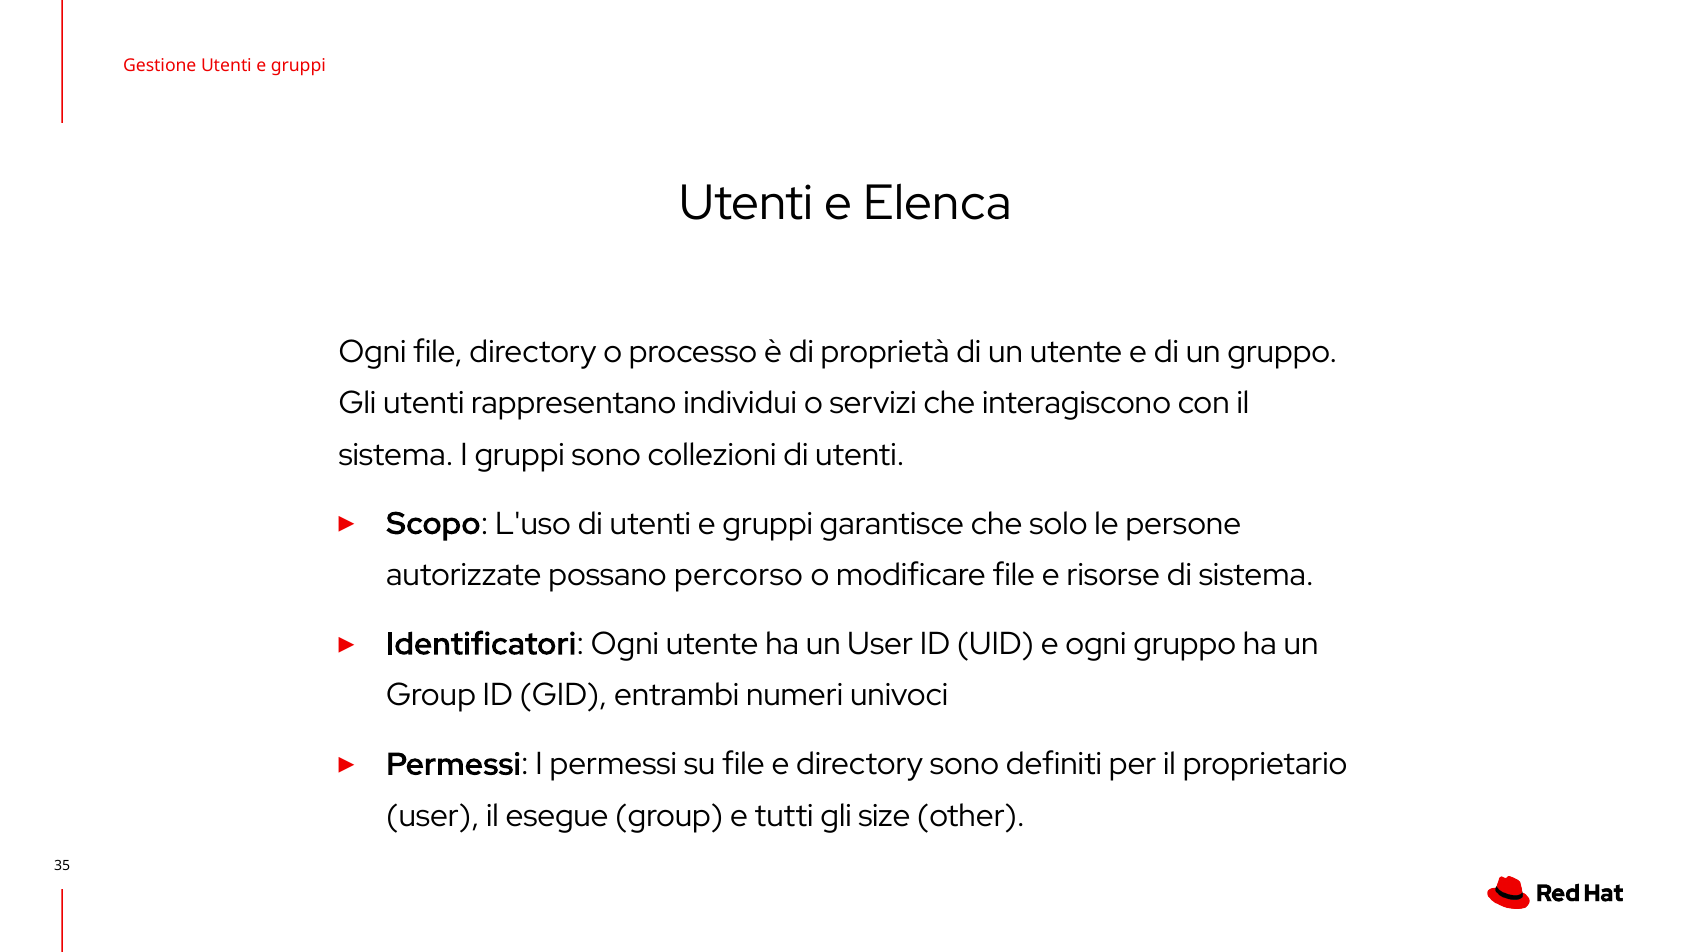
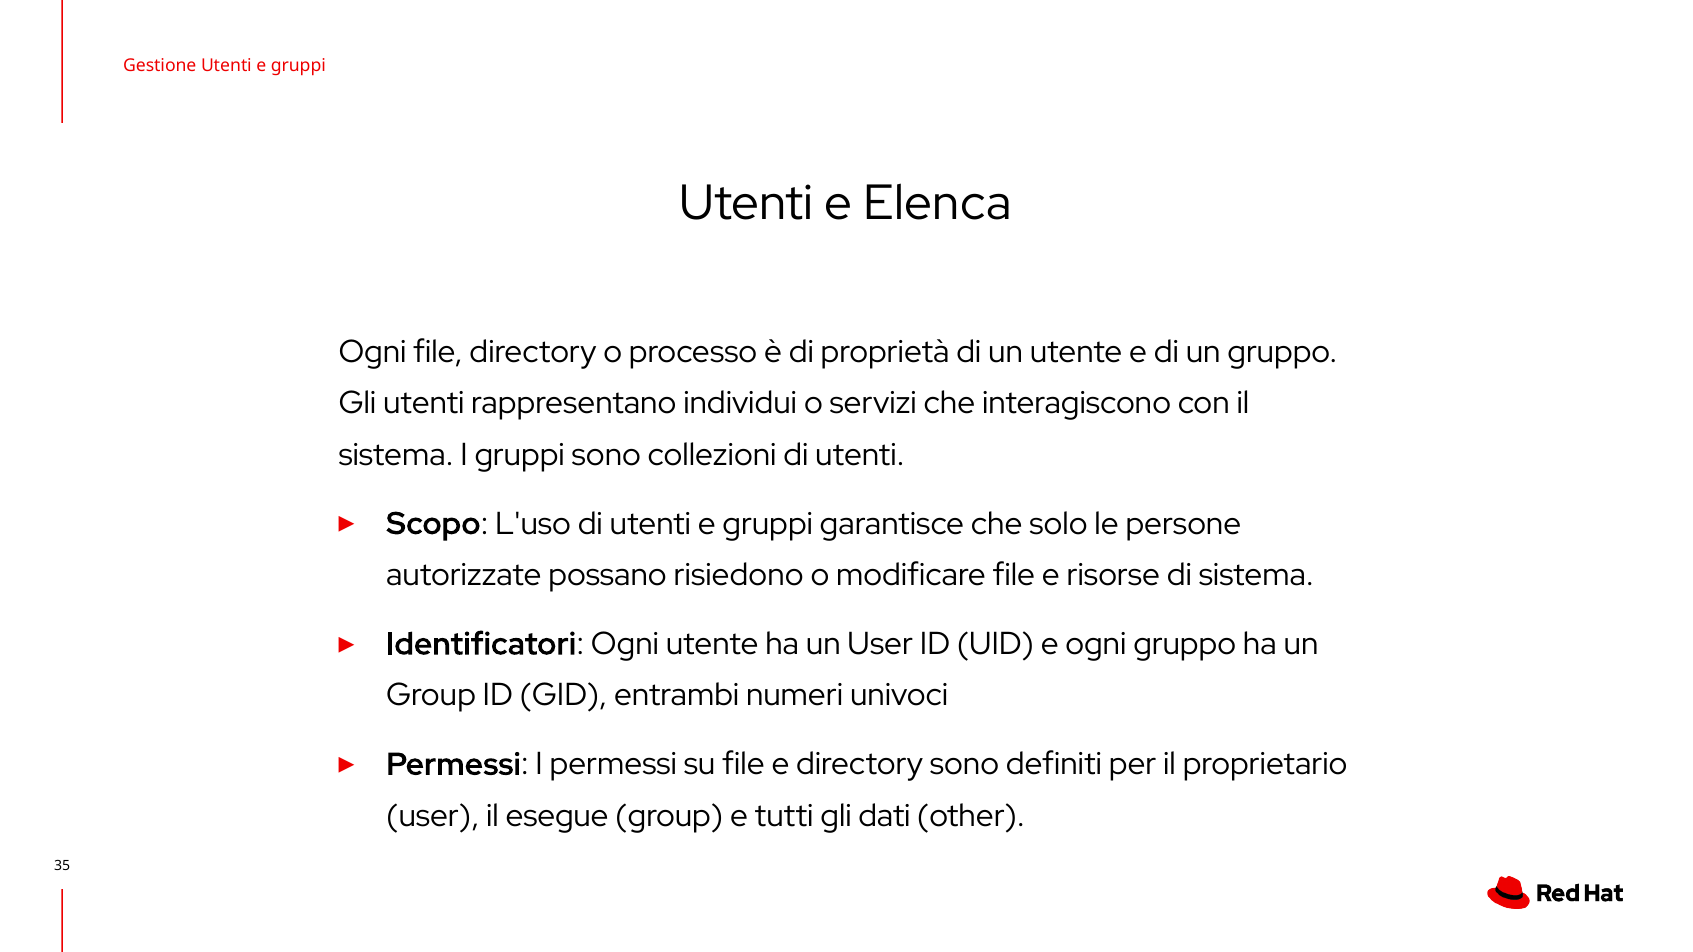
percorso: percorso -> risiedono
size: size -> dati
